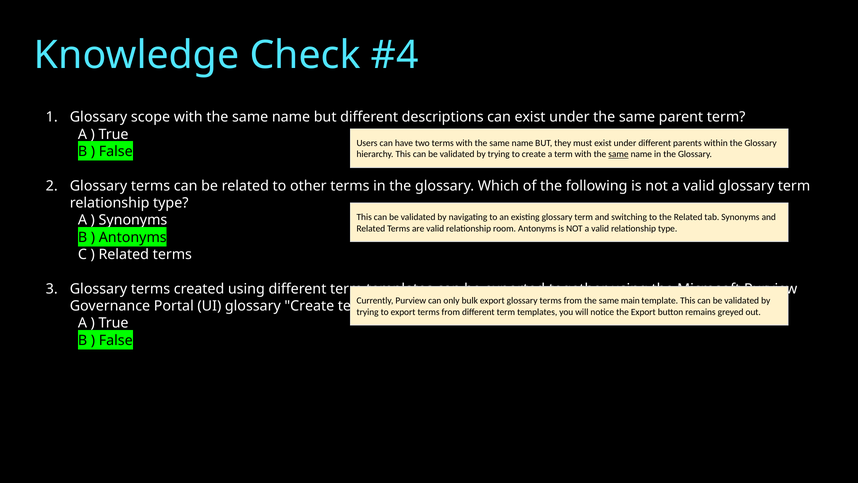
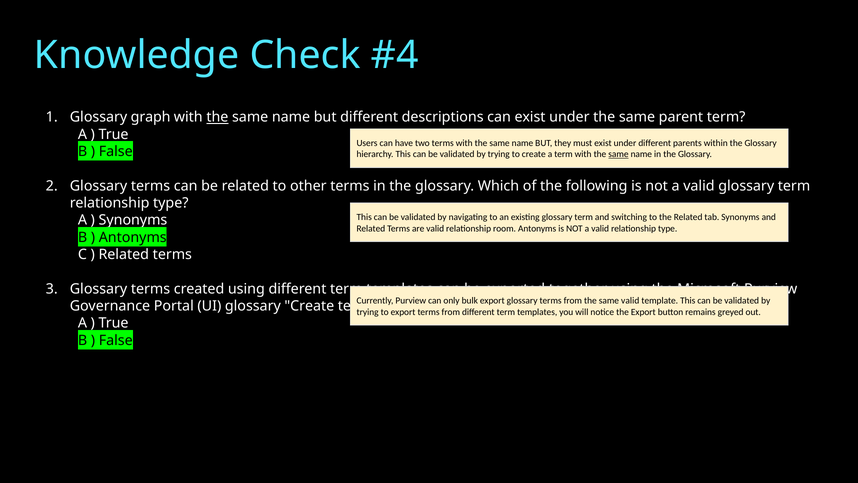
scope: scope -> graph
the at (217, 117) underline: none -> present
same main: main -> valid
